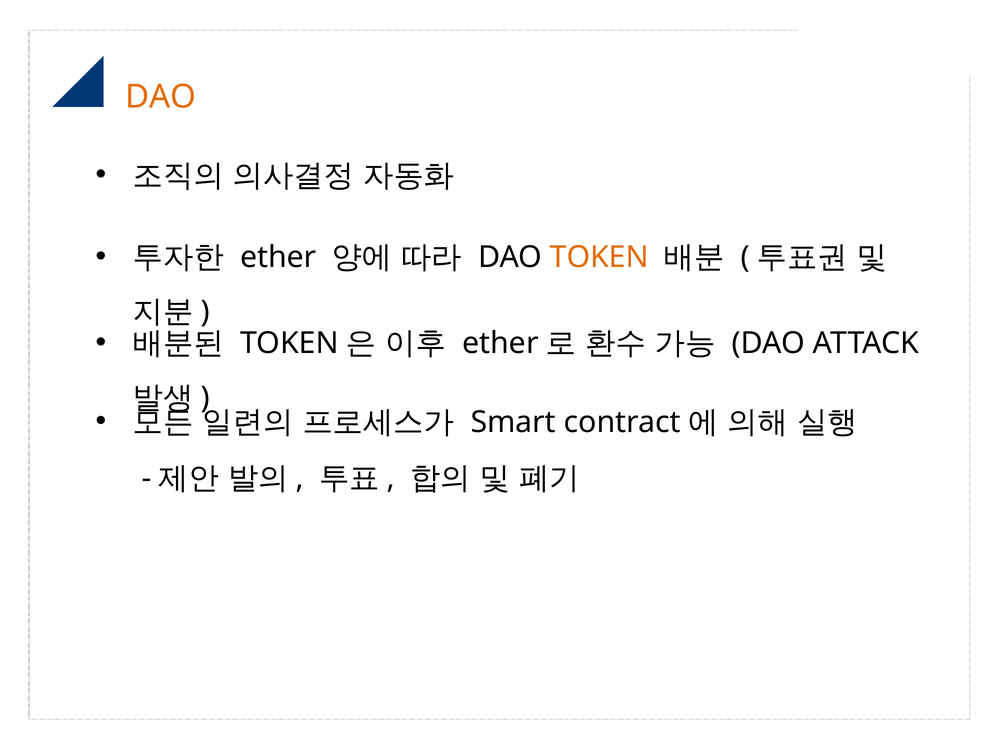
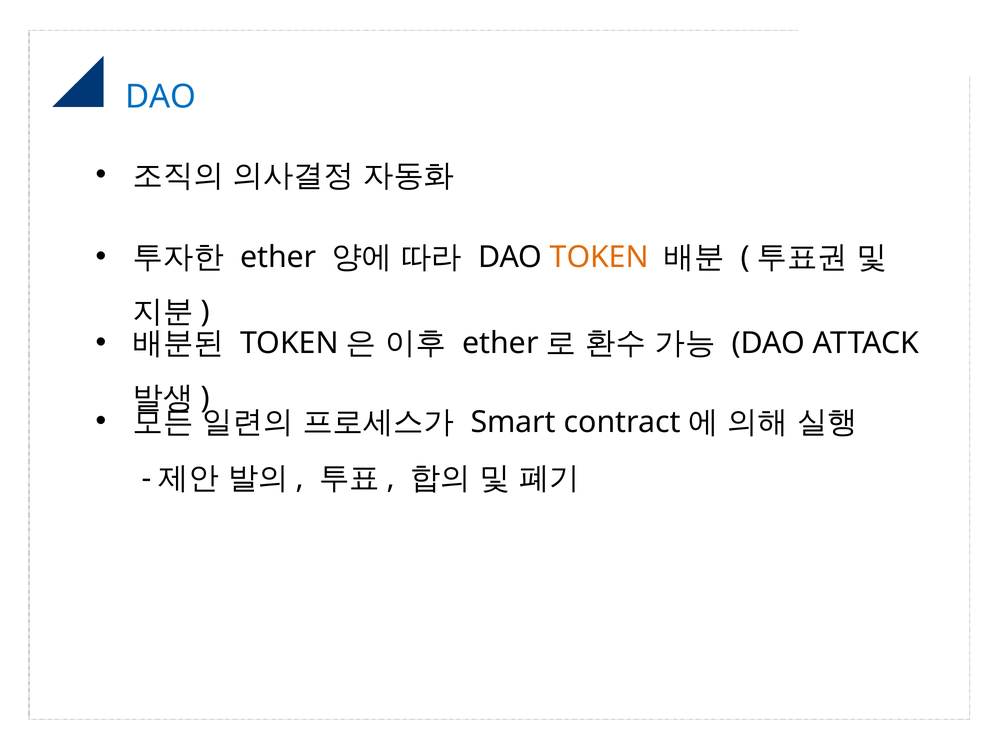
DAO at (161, 97) colour: orange -> blue
